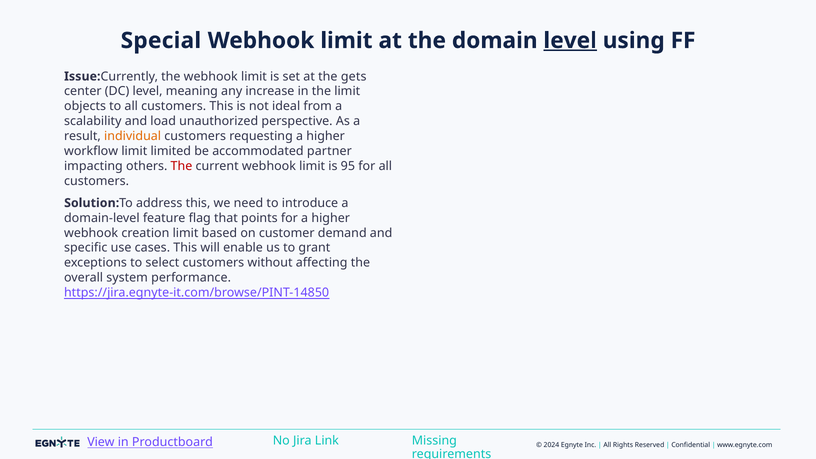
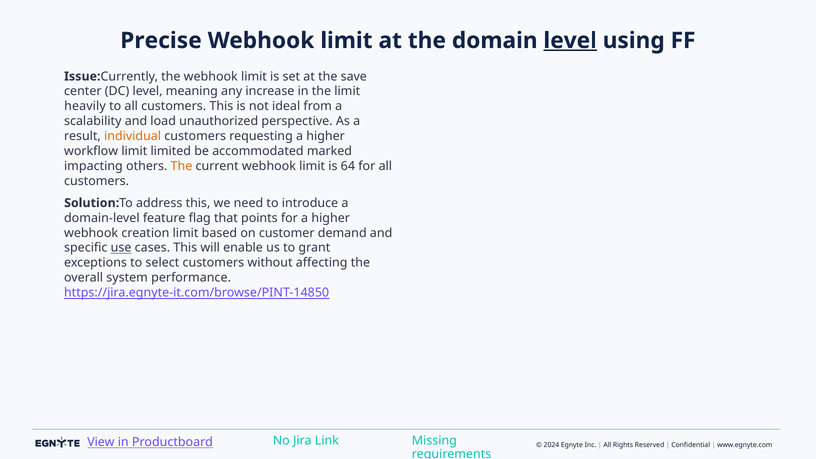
Special: Special -> Precise
gets: gets -> save
objects: objects -> heavily
partner: partner -> marked
The at (181, 166) colour: red -> orange
95: 95 -> 64
use underline: none -> present
